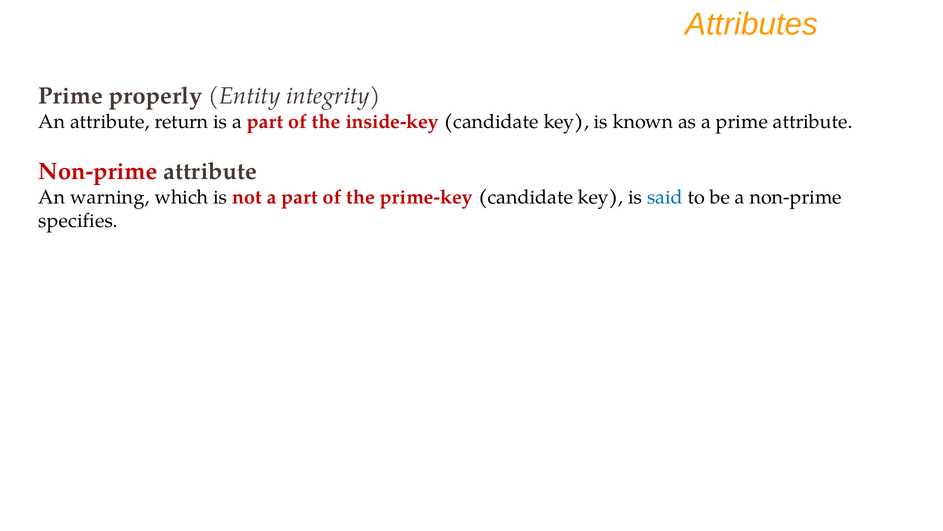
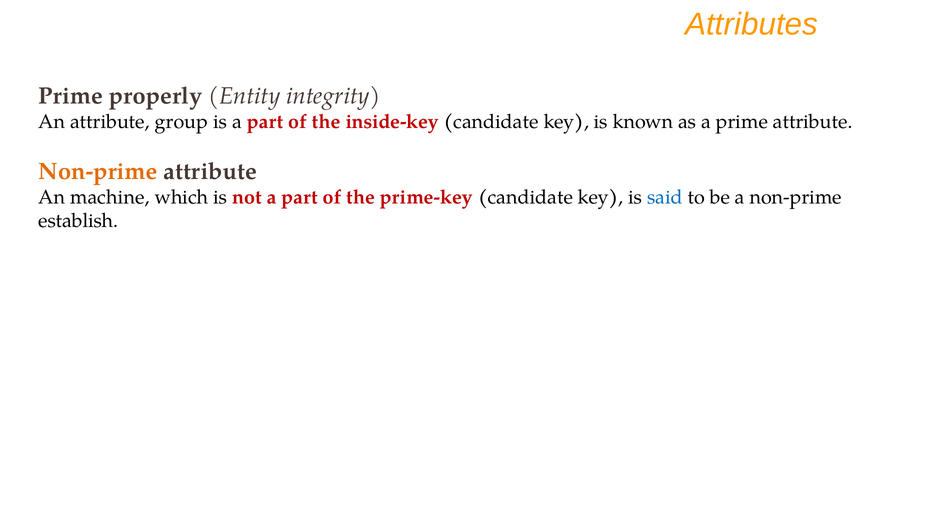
return: return -> group
Non-prime at (98, 171) colour: red -> orange
warning: warning -> machine
specifies: specifies -> establish
